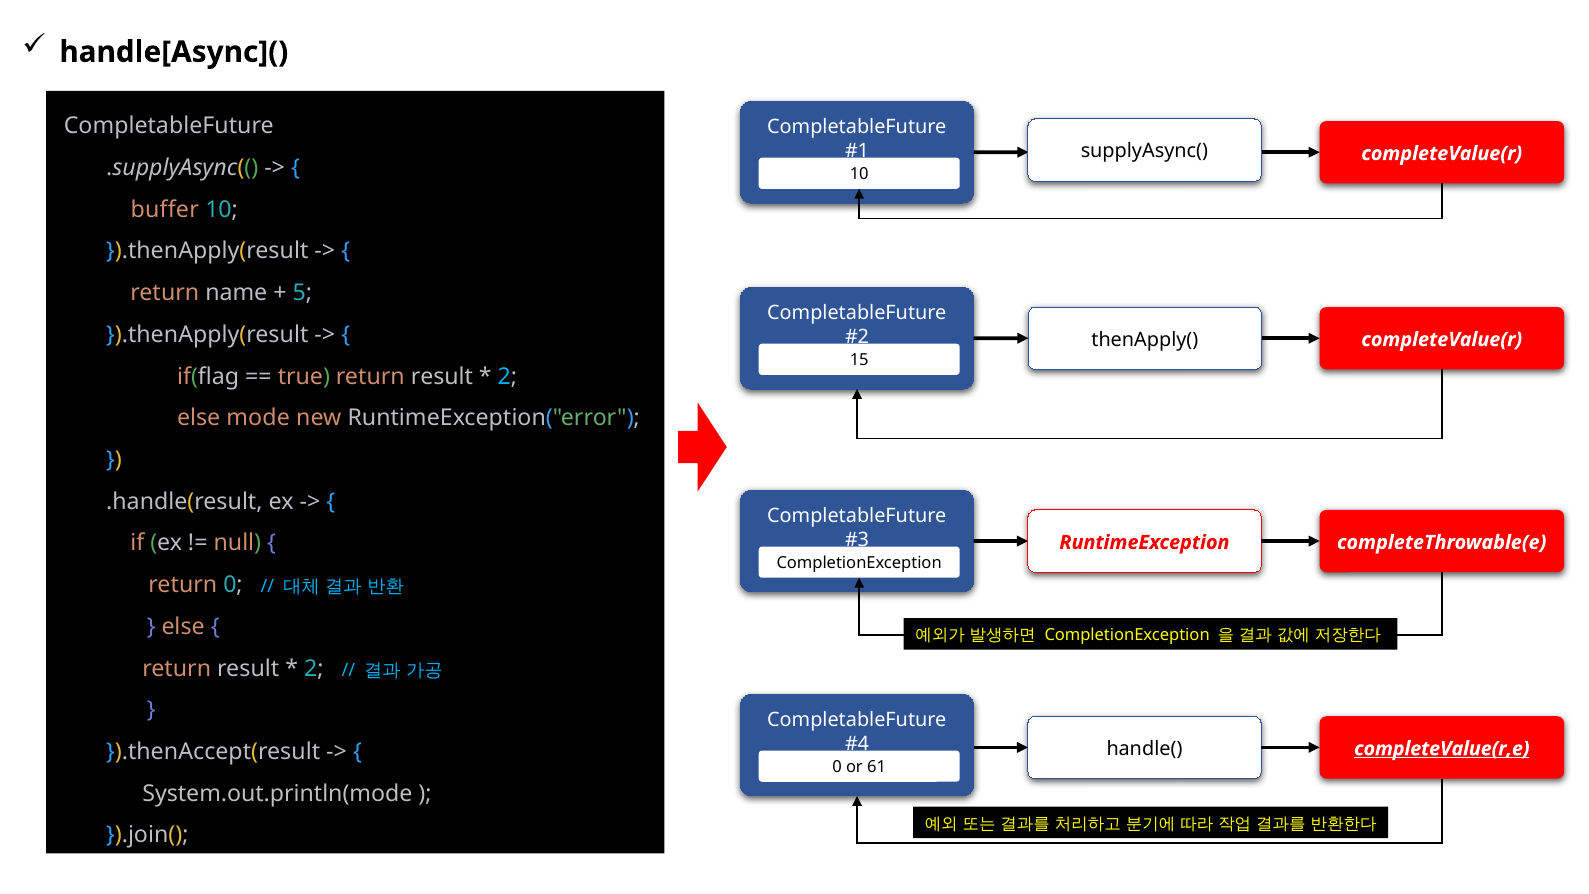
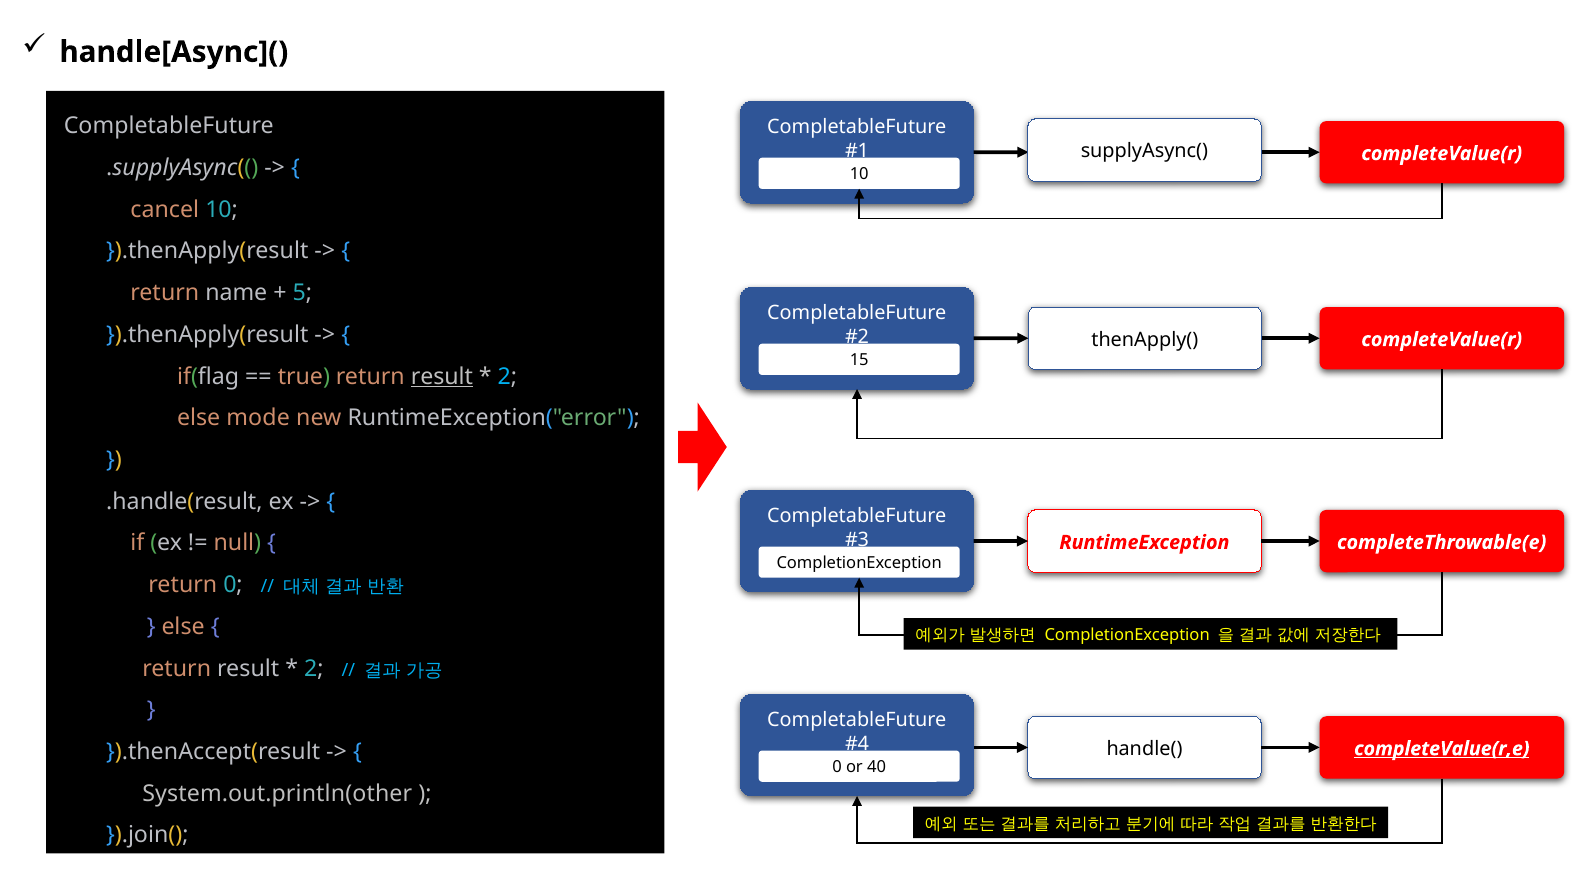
buffer: buffer -> cancel
result at (442, 376) underline: none -> present
61: 61 -> 40
System.out.println(mode: System.out.println(mode -> System.out.println(other
